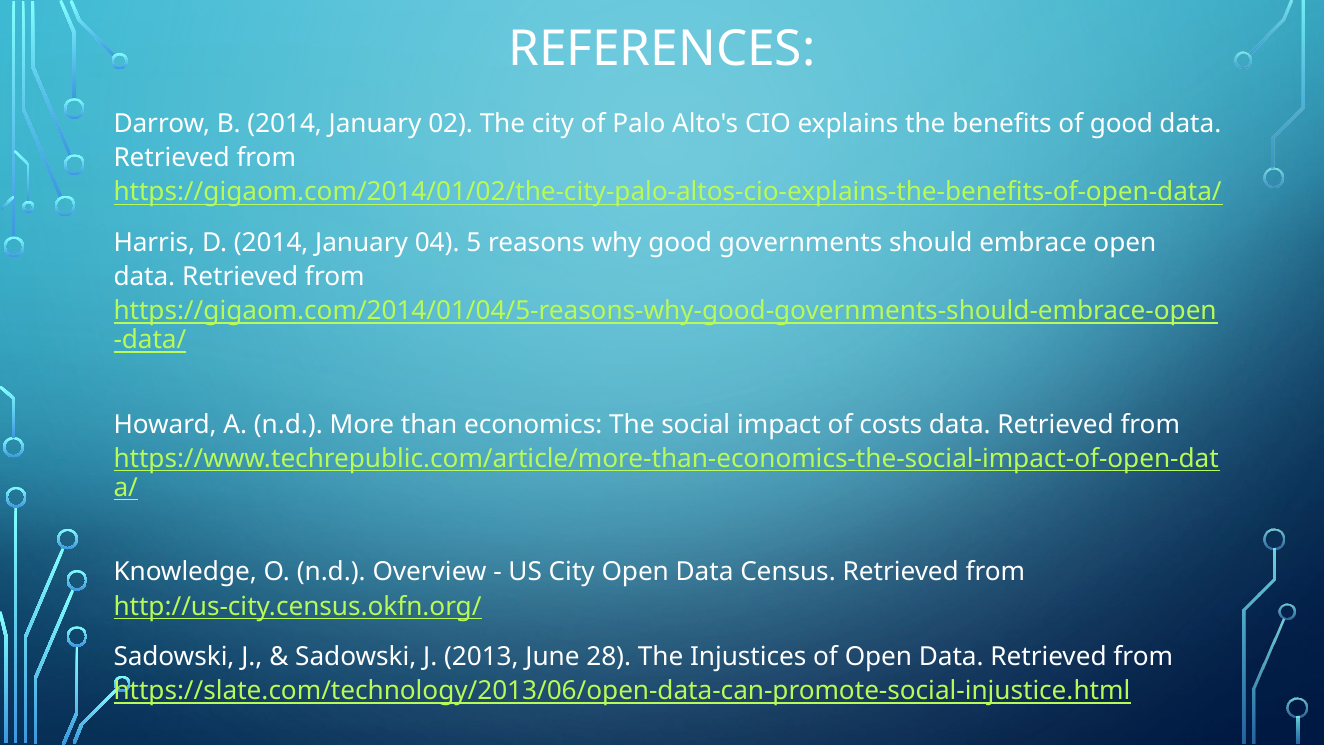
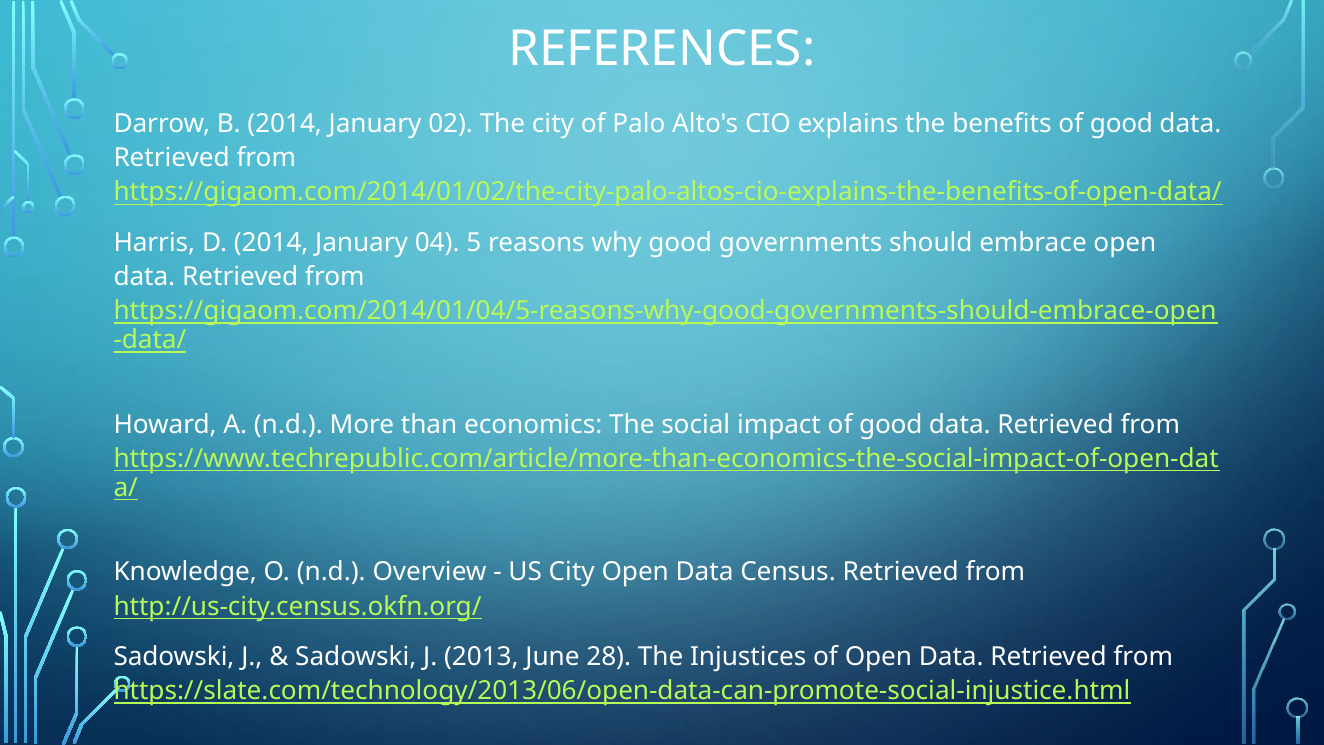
impact of costs: costs -> good
